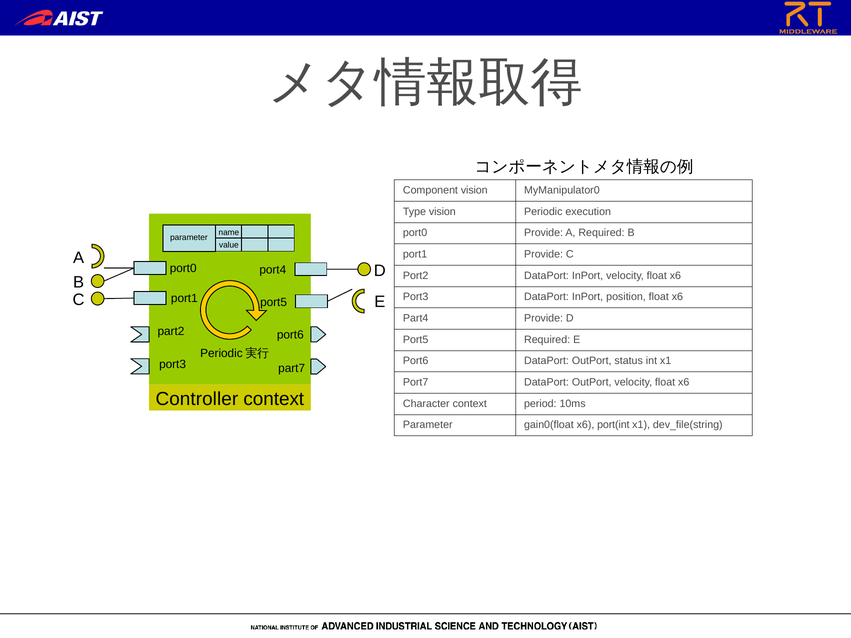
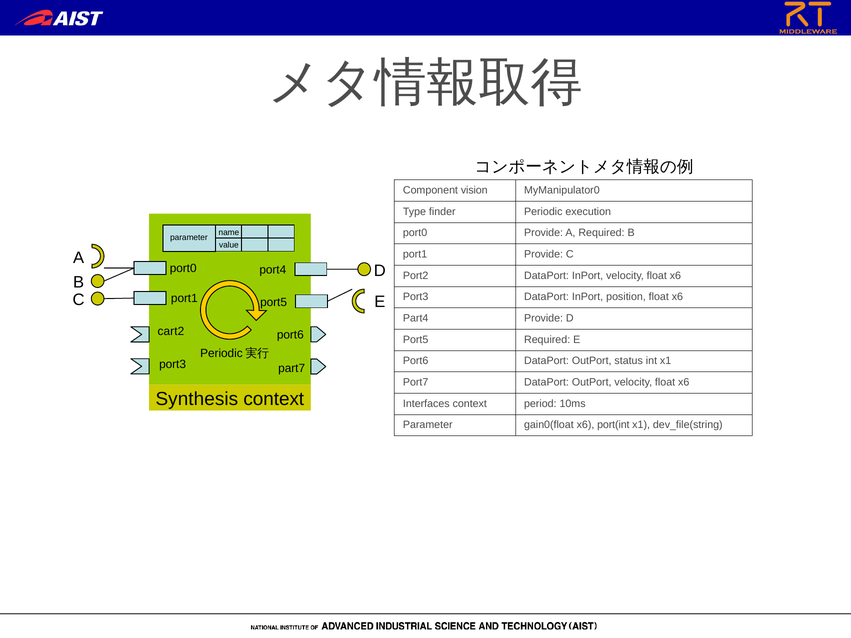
Type vision: vision -> finder
part2: part2 -> cart2
Controller: Controller -> Synthesis
Character: Character -> Interfaces
